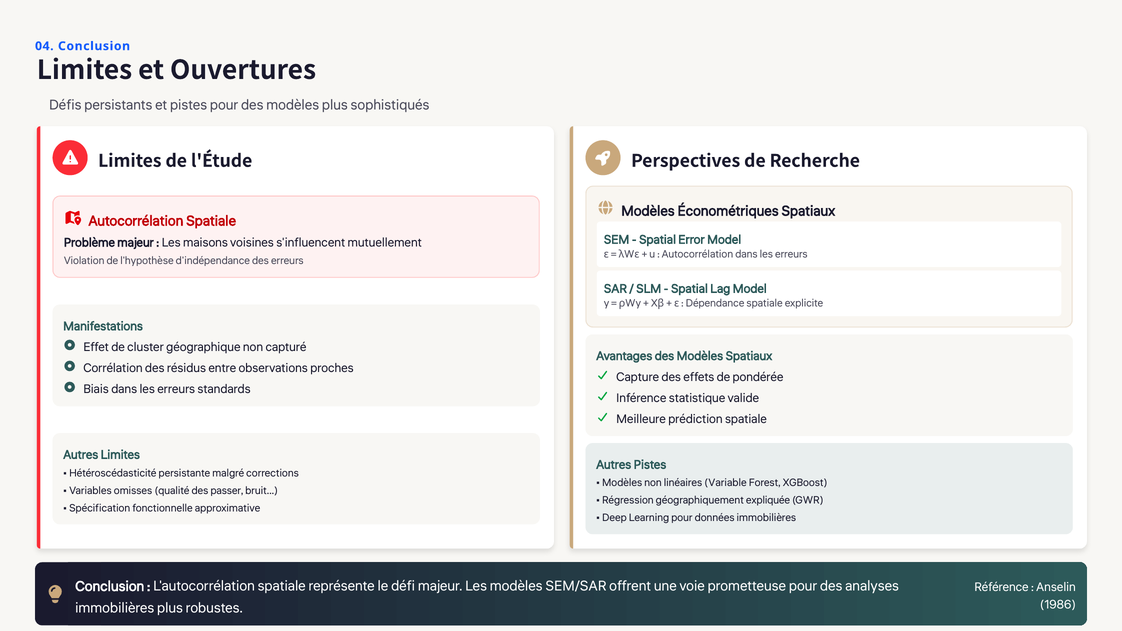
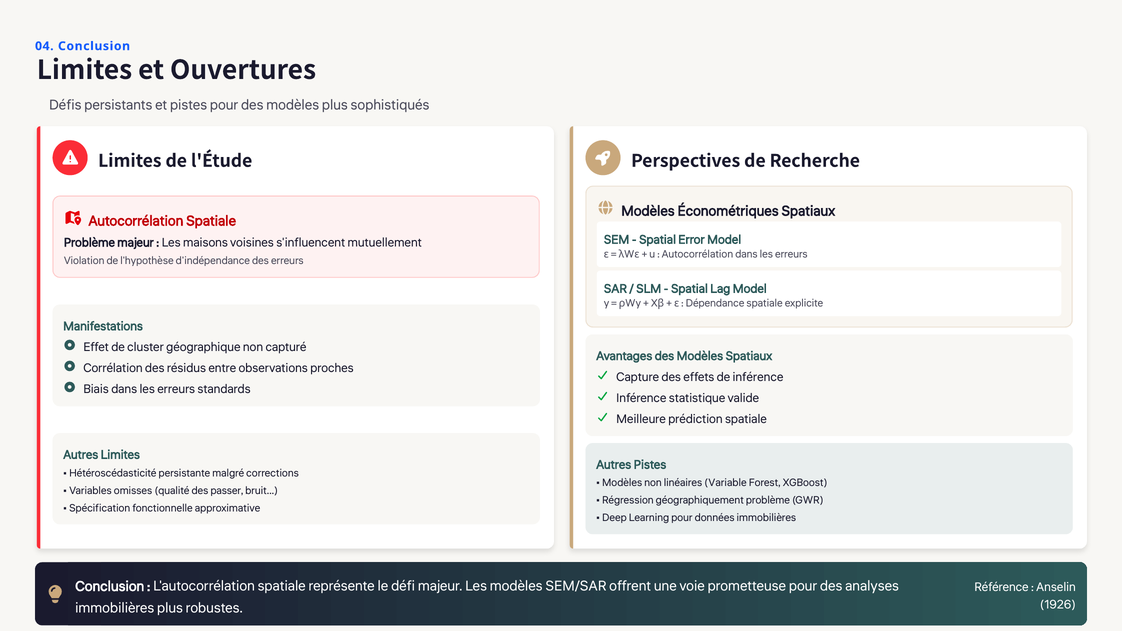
de pondérée: pondérée -> inférence
géographiquement expliquée: expliquée -> problème
1986: 1986 -> 1926
